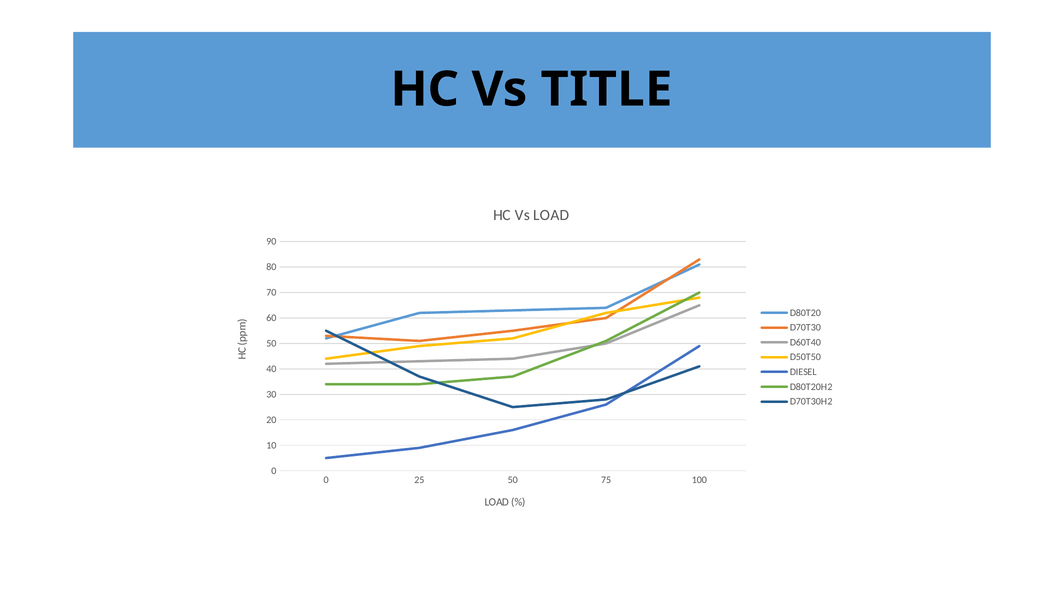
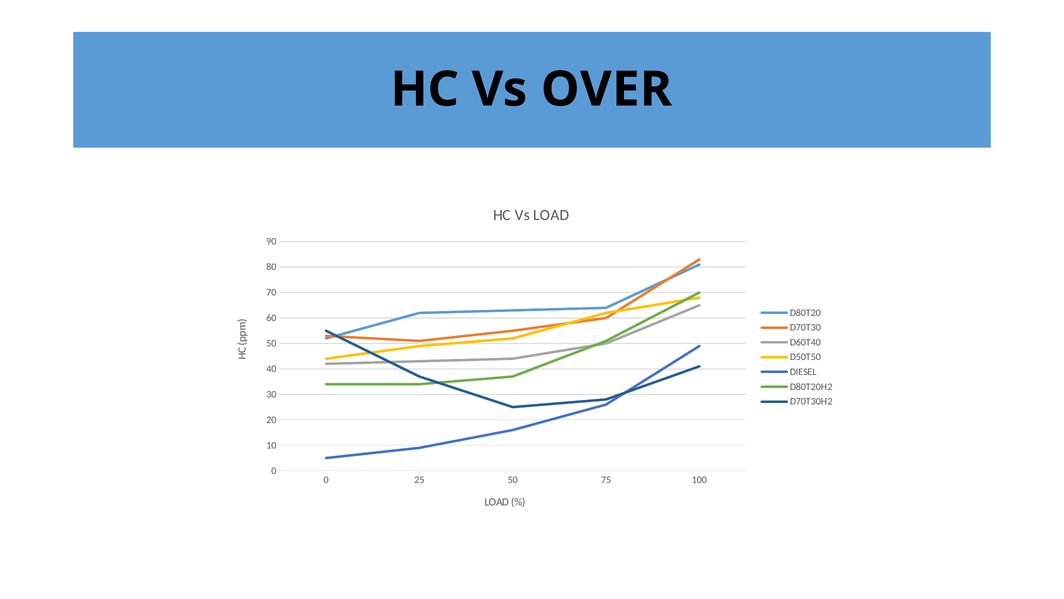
TITLE: TITLE -> OVER
